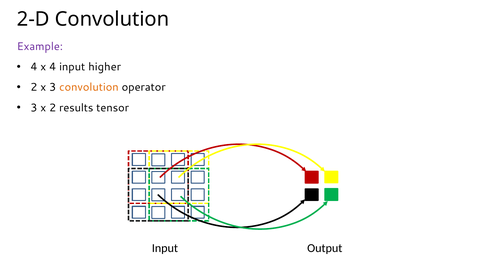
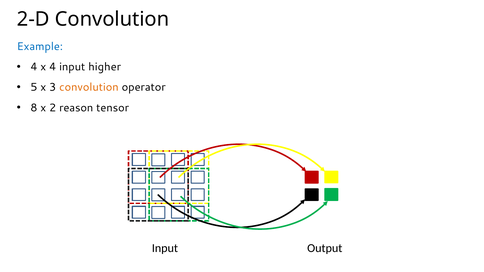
Example colour: purple -> blue
2 at (34, 87): 2 -> 5
3 at (34, 108): 3 -> 8
results: results -> reason
